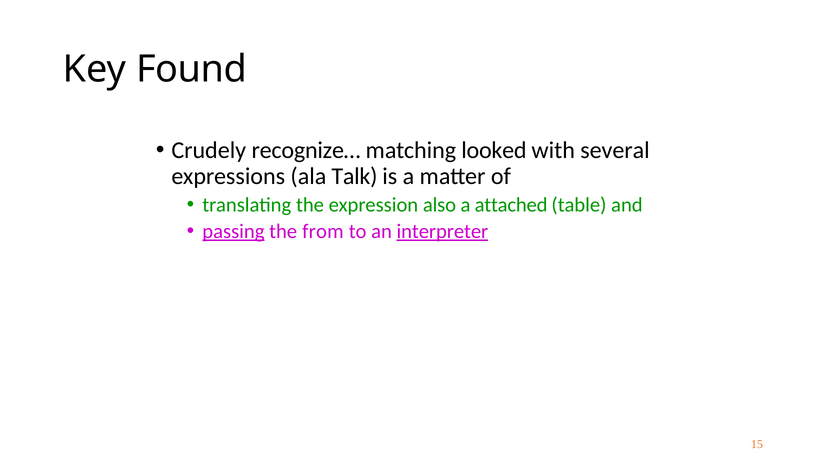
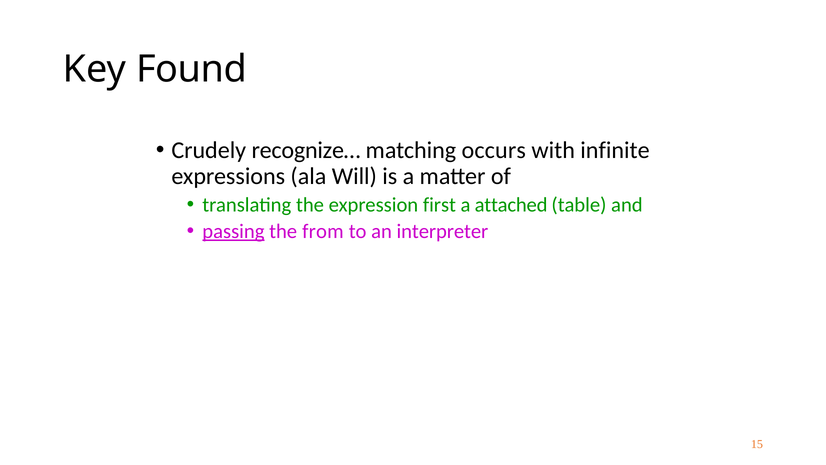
looked: looked -> occurs
several: several -> infinite
Talk: Talk -> Will
also: also -> first
interpreter underline: present -> none
